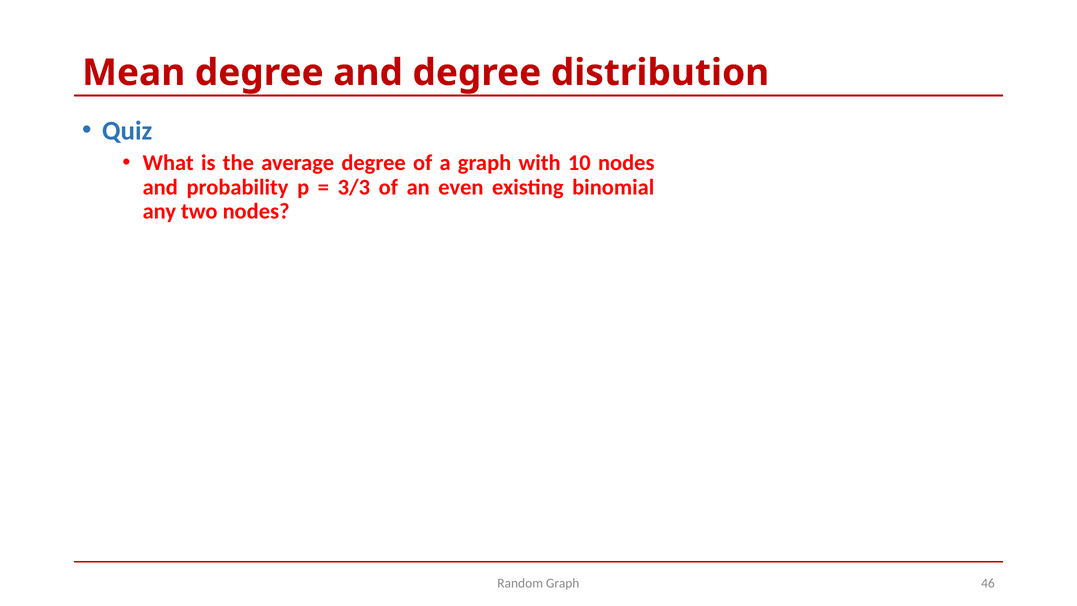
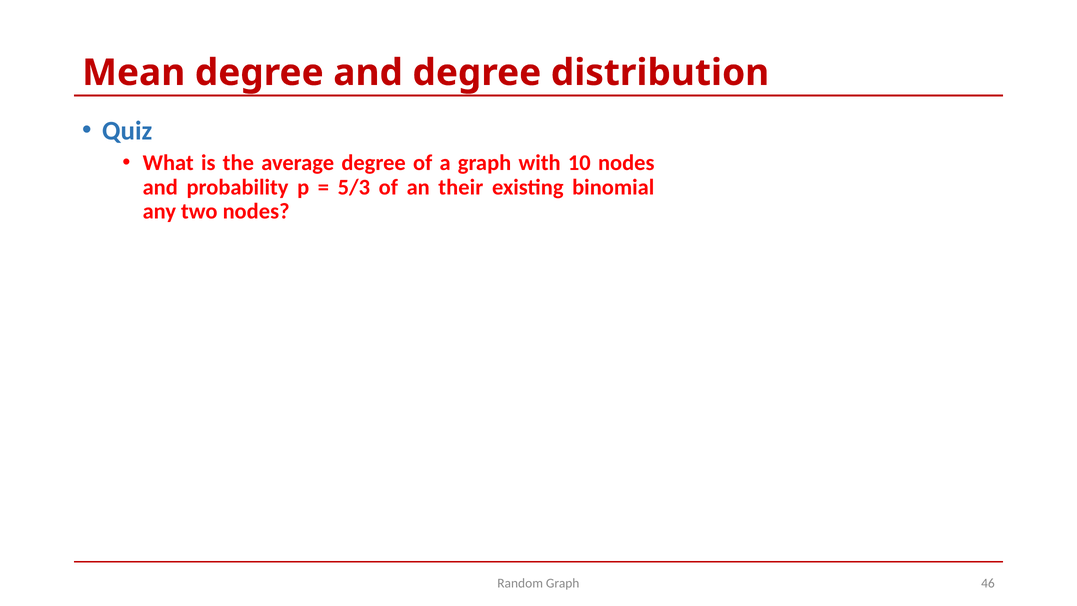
3/3: 3/3 -> 5/3
even: even -> their
